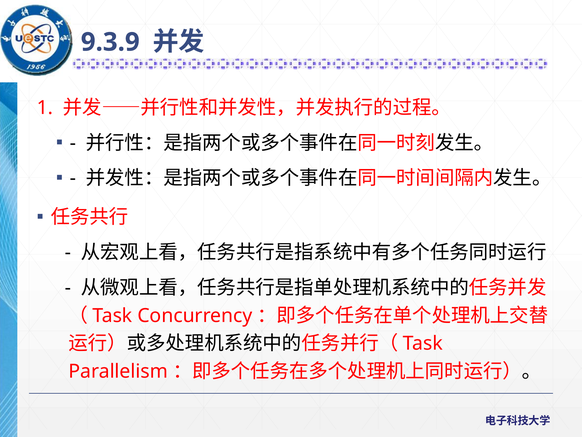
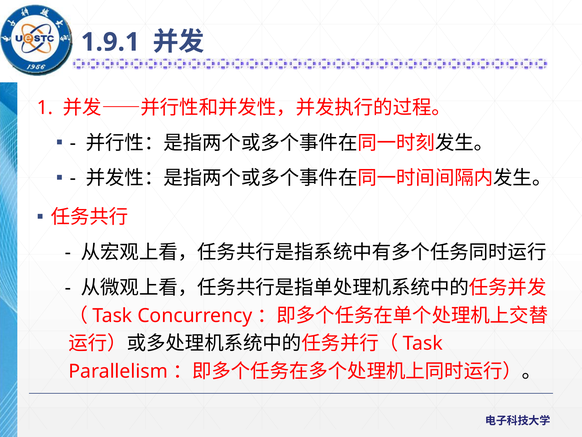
9.3.9: 9.3.9 -> 1.9.1
